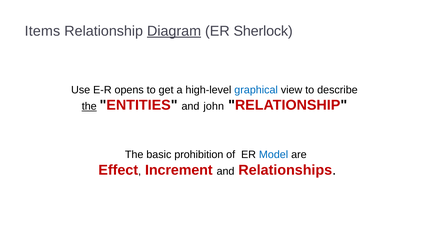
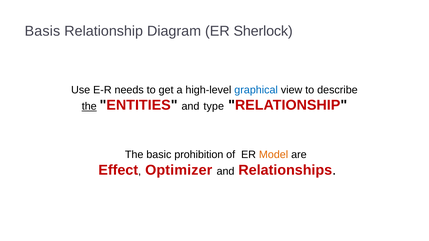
Items: Items -> Basis
Diagram underline: present -> none
opens: opens -> needs
john: john -> type
Model colour: blue -> orange
Increment: Increment -> Optimizer
